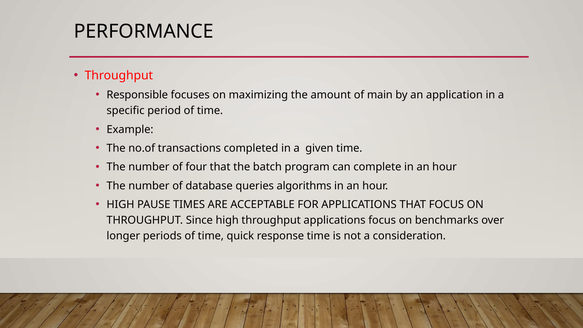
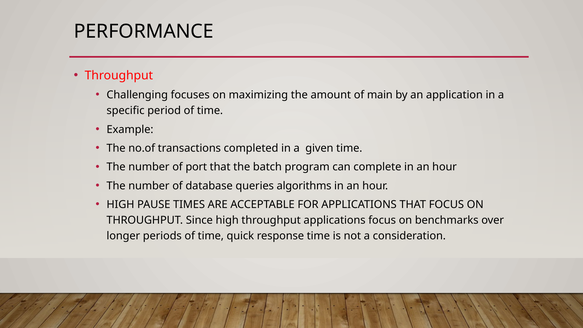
Responsible: Responsible -> Challenging
four: four -> port
